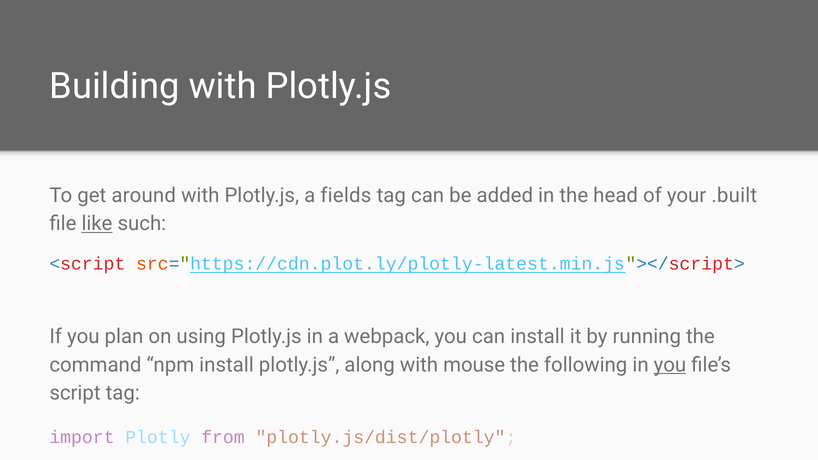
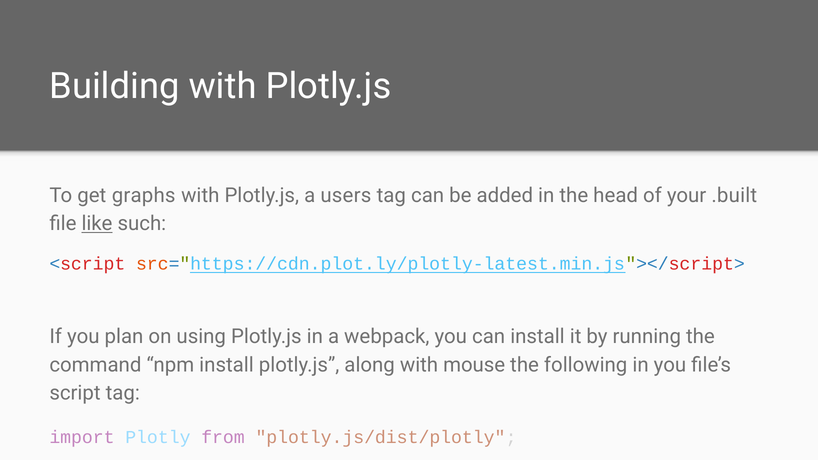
around: around -> graphs
fields: fields -> users
you at (670, 365) underline: present -> none
